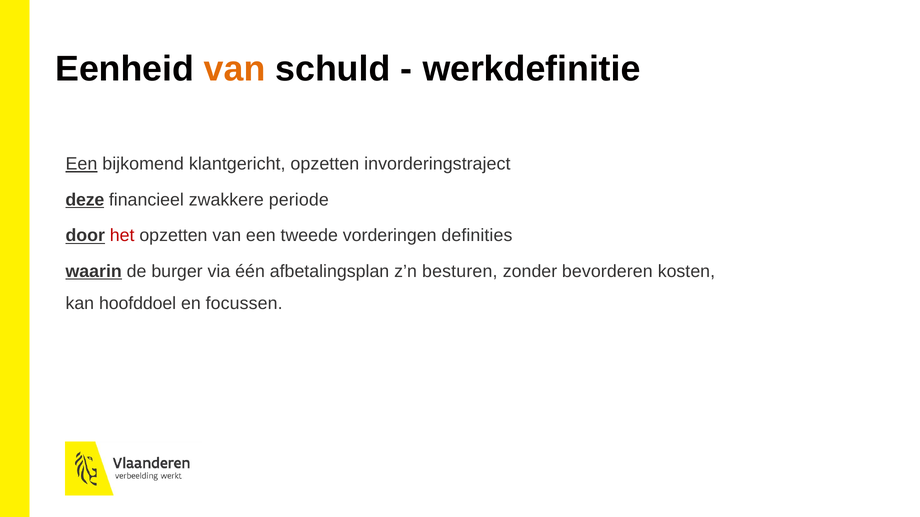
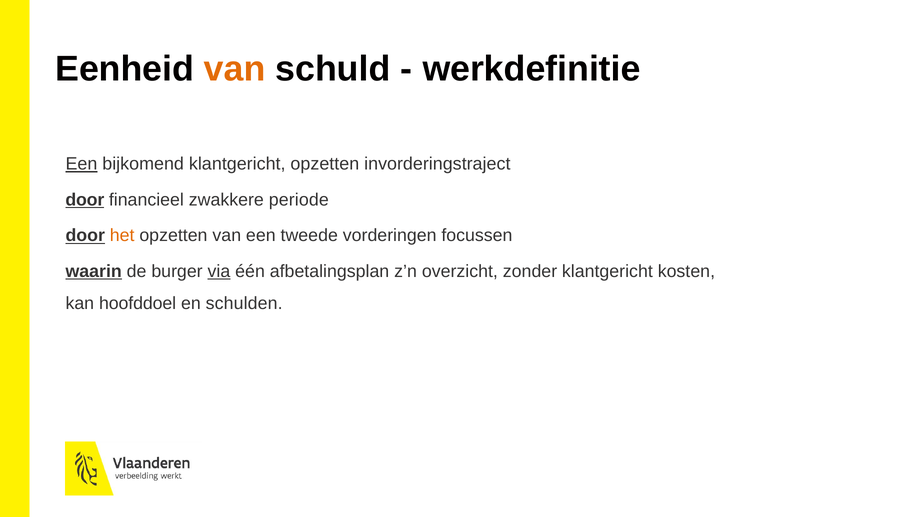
deze at (85, 200): deze -> door
het colour: red -> orange
definities: definities -> focussen
via underline: none -> present
besturen: besturen -> overzicht
zonder bevorderen: bevorderen -> klantgericht
focussen: focussen -> schulden
